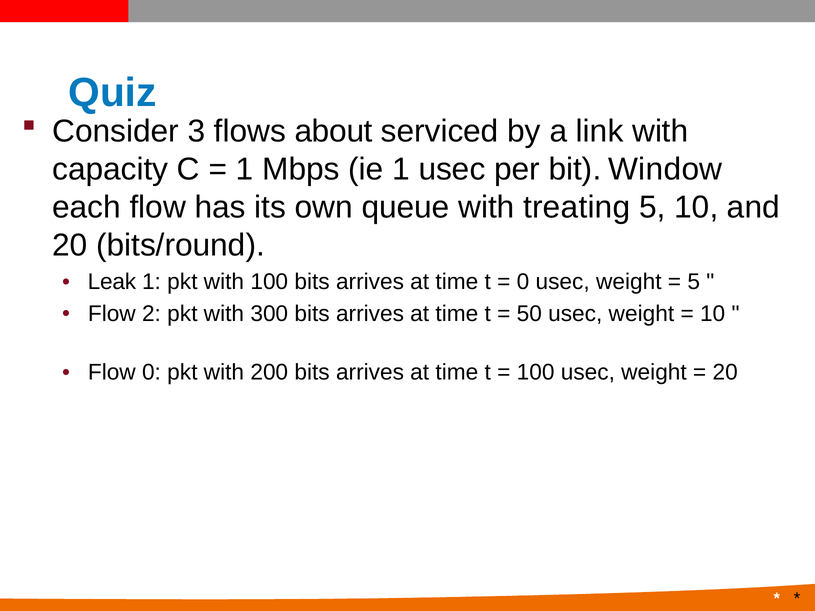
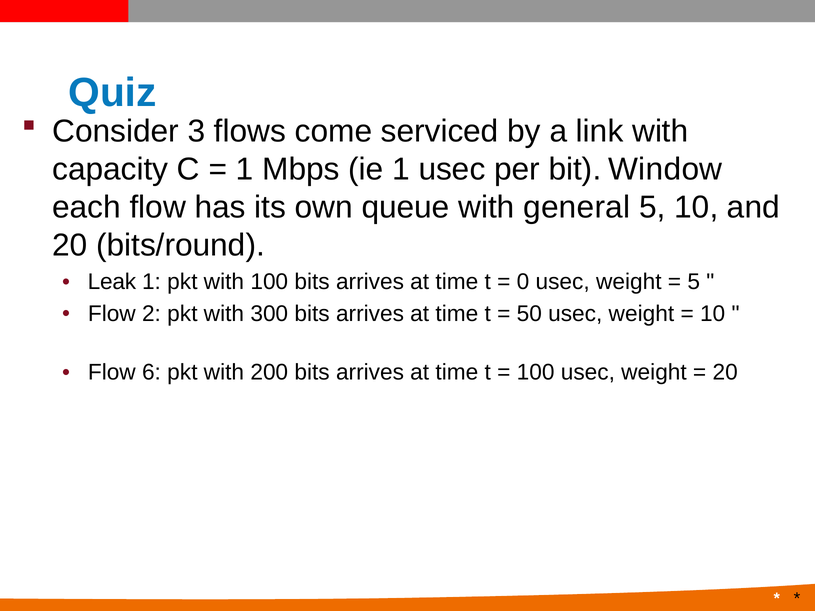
about: about -> come
treating: treating -> general
Flow 0: 0 -> 6
